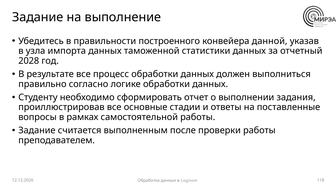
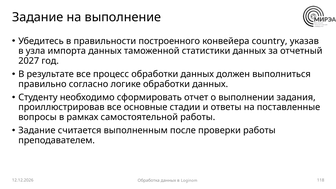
данной: данной -> country
2028: 2028 -> 2027
